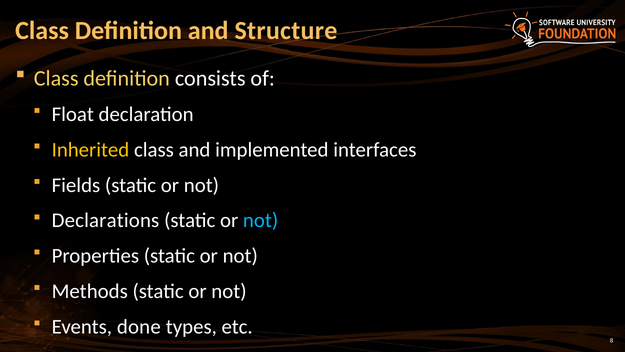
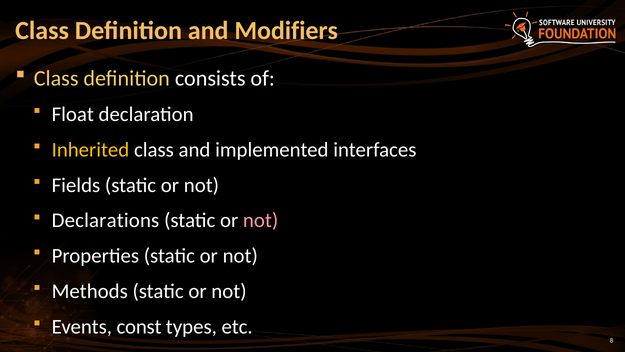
Structure: Structure -> Modifiers
not at (261, 220) colour: light blue -> pink
done: done -> const
